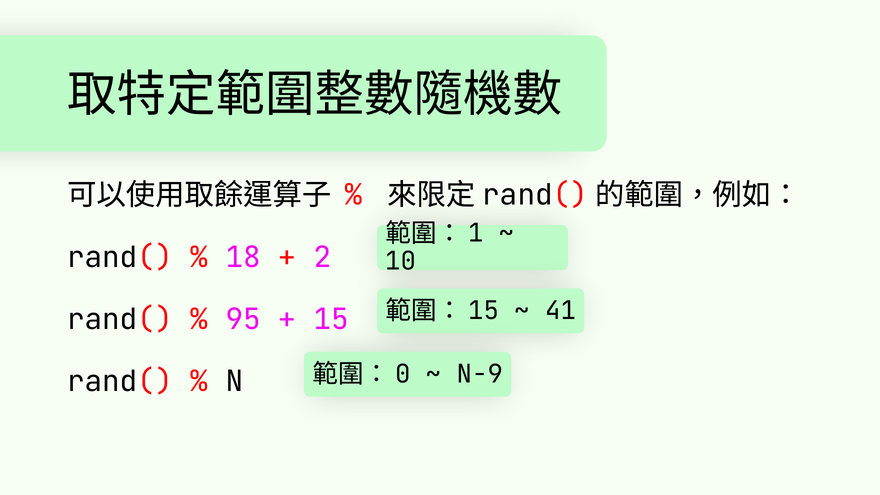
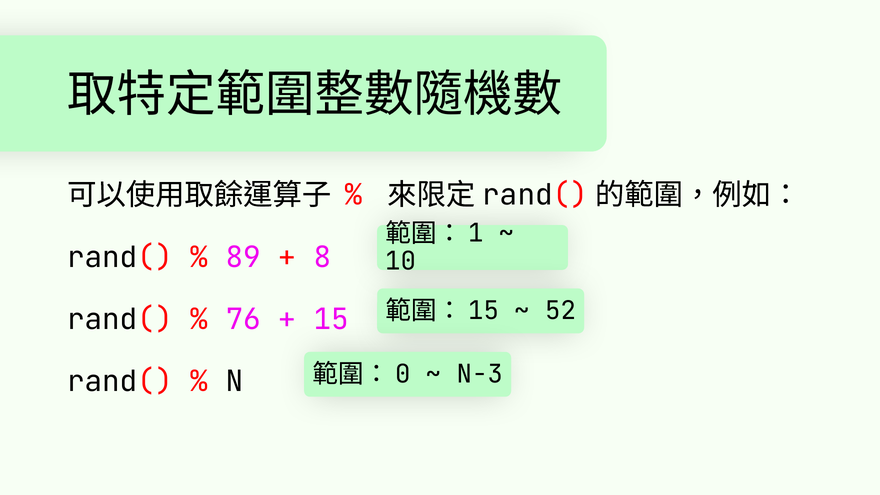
18: 18 -> 89
2: 2 -> 8
41: 41 -> 52
95: 95 -> 76
N-9: N-9 -> N-3
